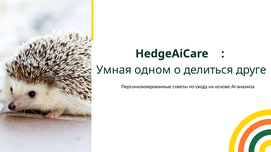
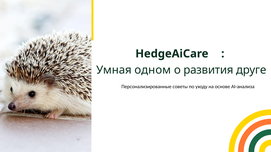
делиться: делиться -> развития
